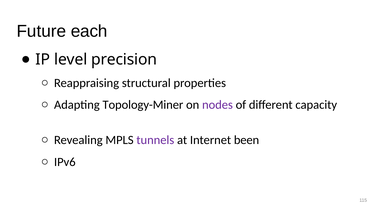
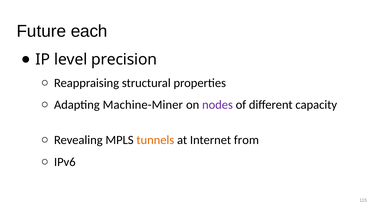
Topology-Miner: Topology-Miner -> Machine-Miner
tunnels colour: purple -> orange
been: been -> from
